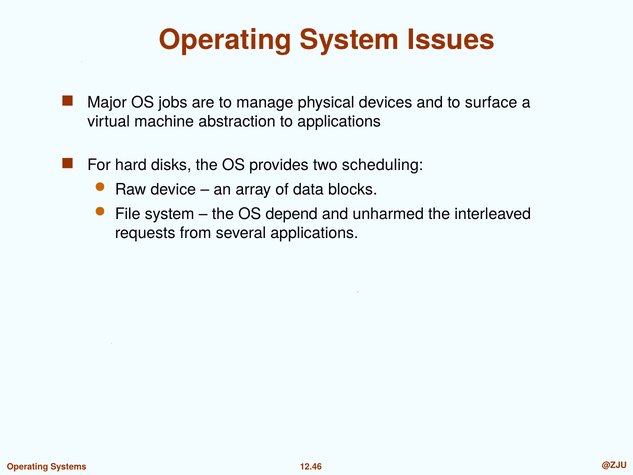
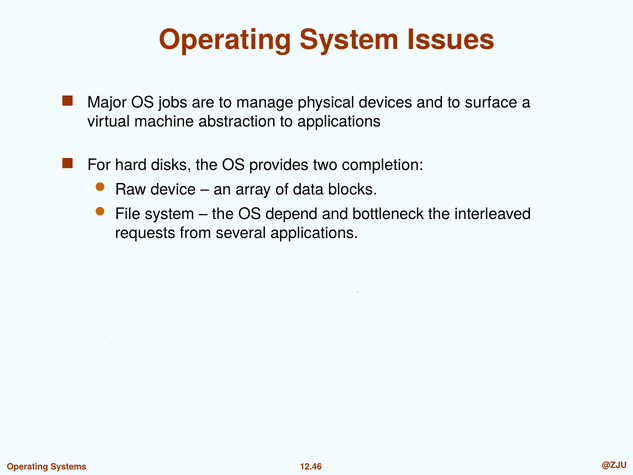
scheduling: scheduling -> completion
unharmed: unharmed -> bottleneck
